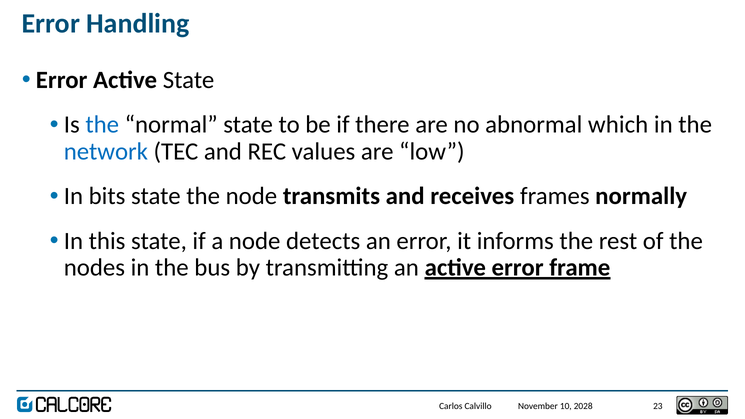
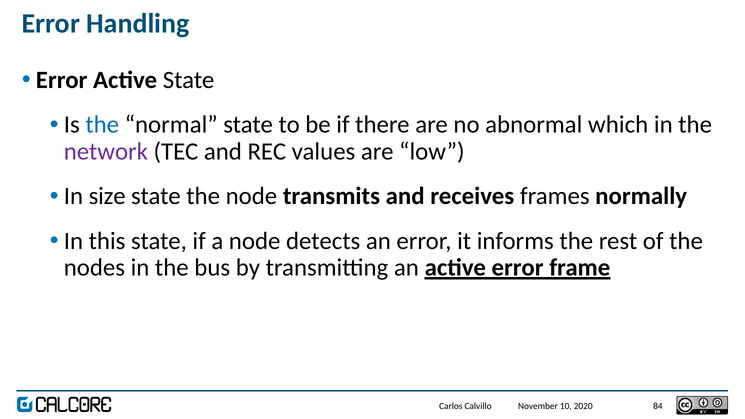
network colour: blue -> purple
bits: bits -> size
23: 23 -> 84
2028: 2028 -> 2020
